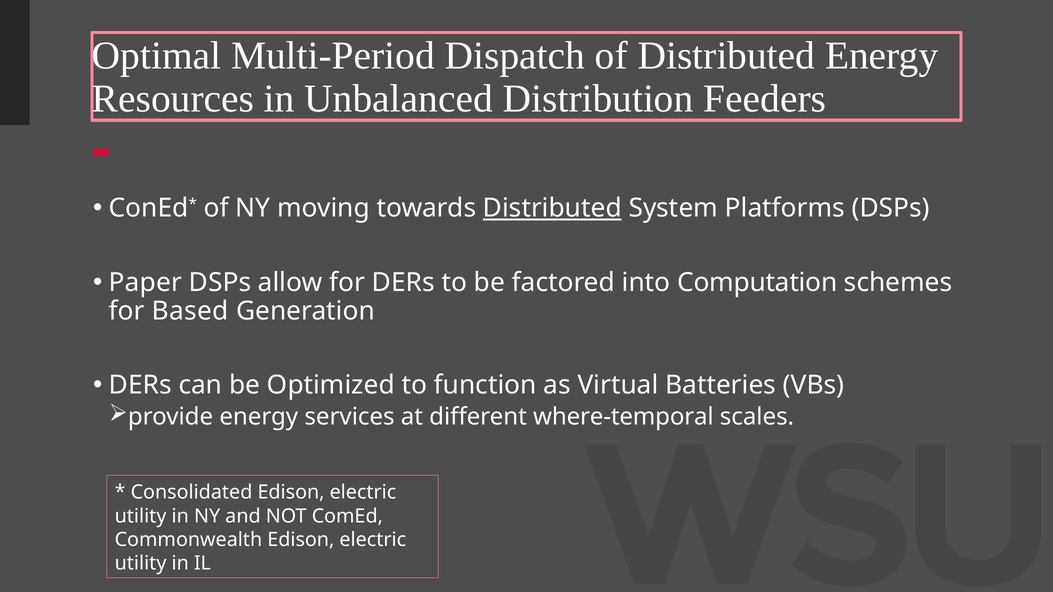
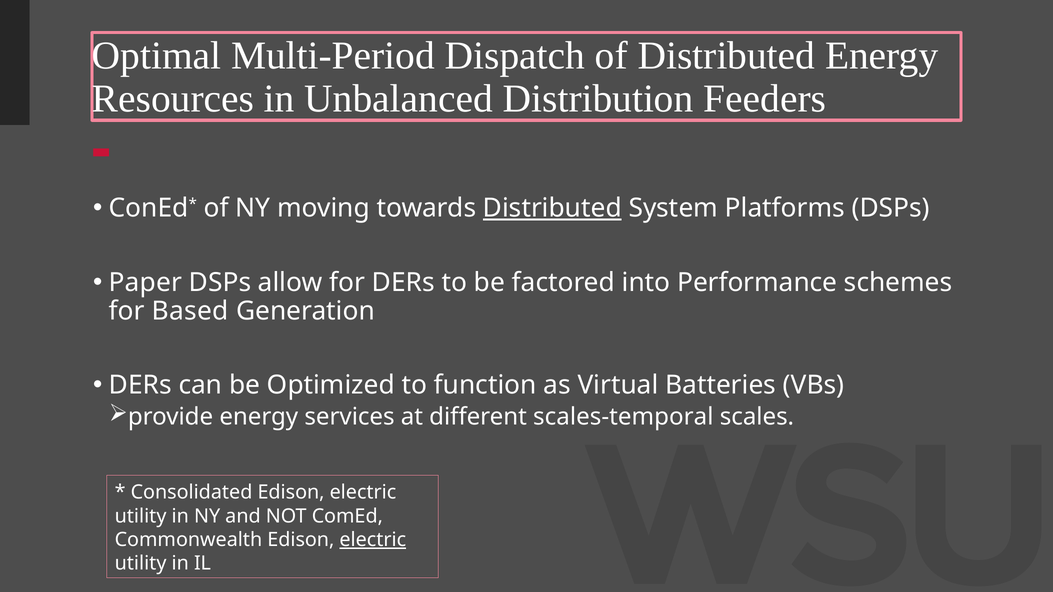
Computation: Computation -> Performance
where-temporal: where-temporal -> scales-temporal
electric at (373, 540) underline: none -> present
